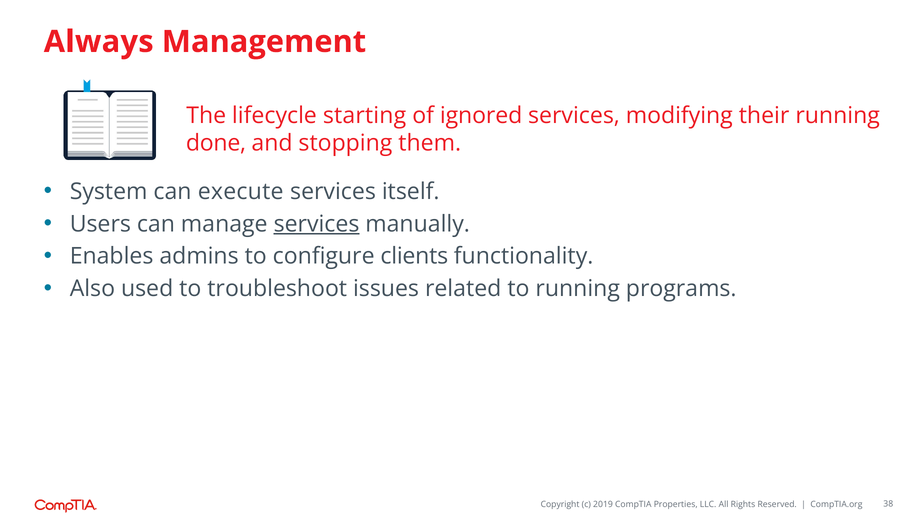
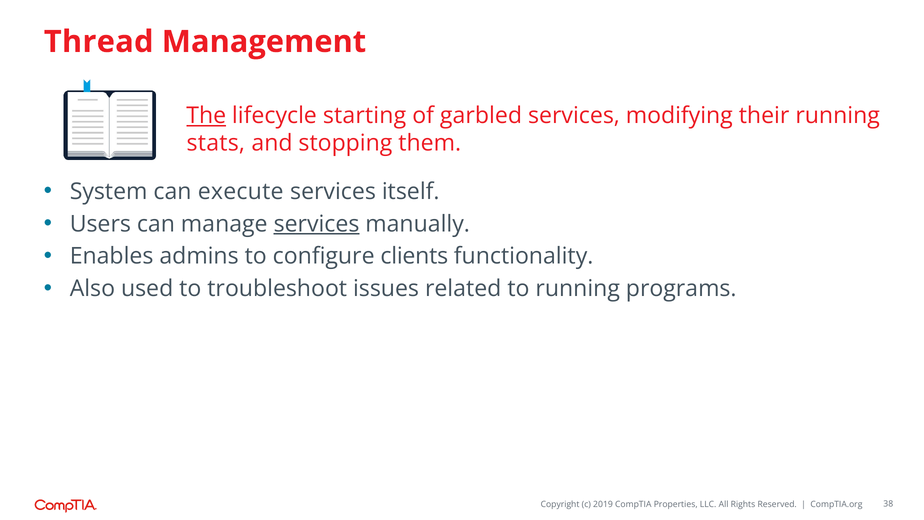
Always: Always -> Thread
The underline: none -> present
ignored: ignored -> garbled
done: done -> stats
